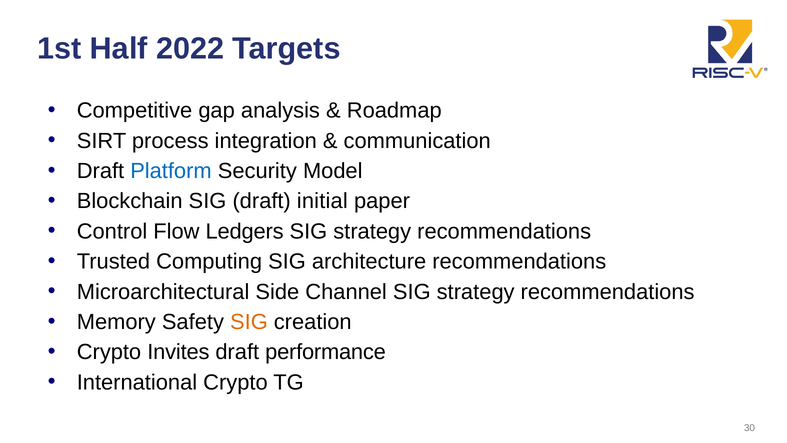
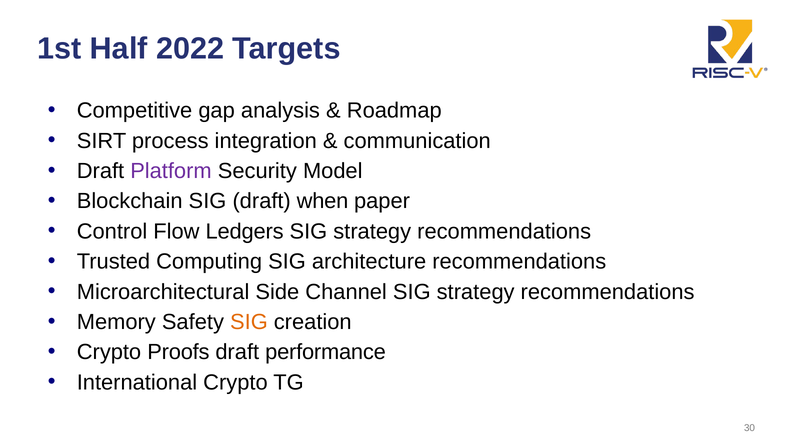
Platform colour: blue -> purple
initial: initial -> when
Invites: Invites -> Proofs
